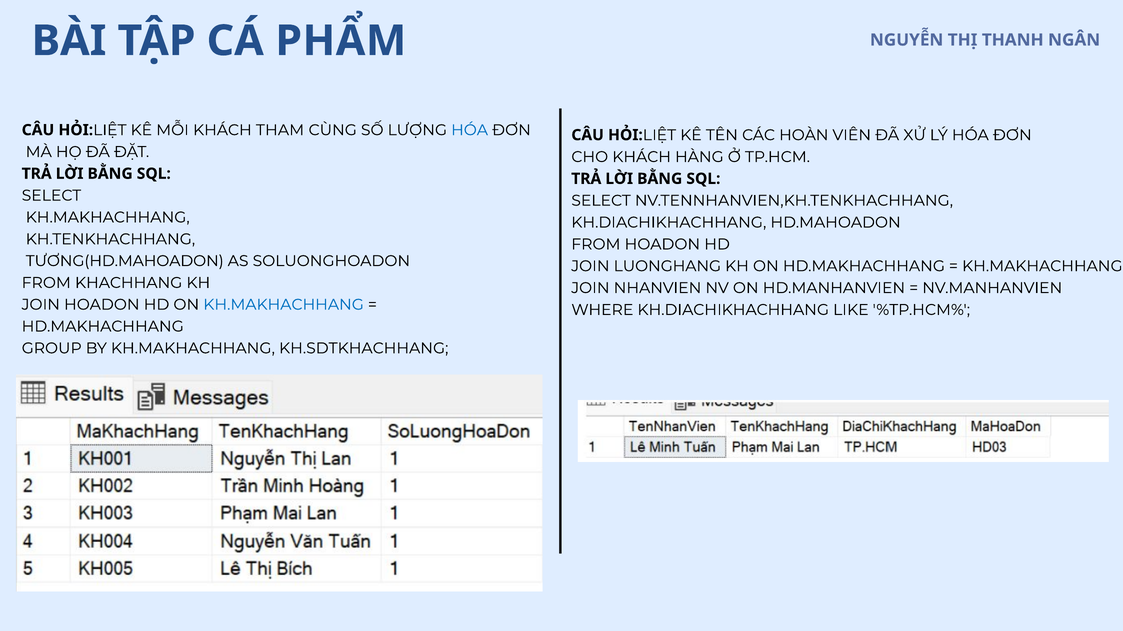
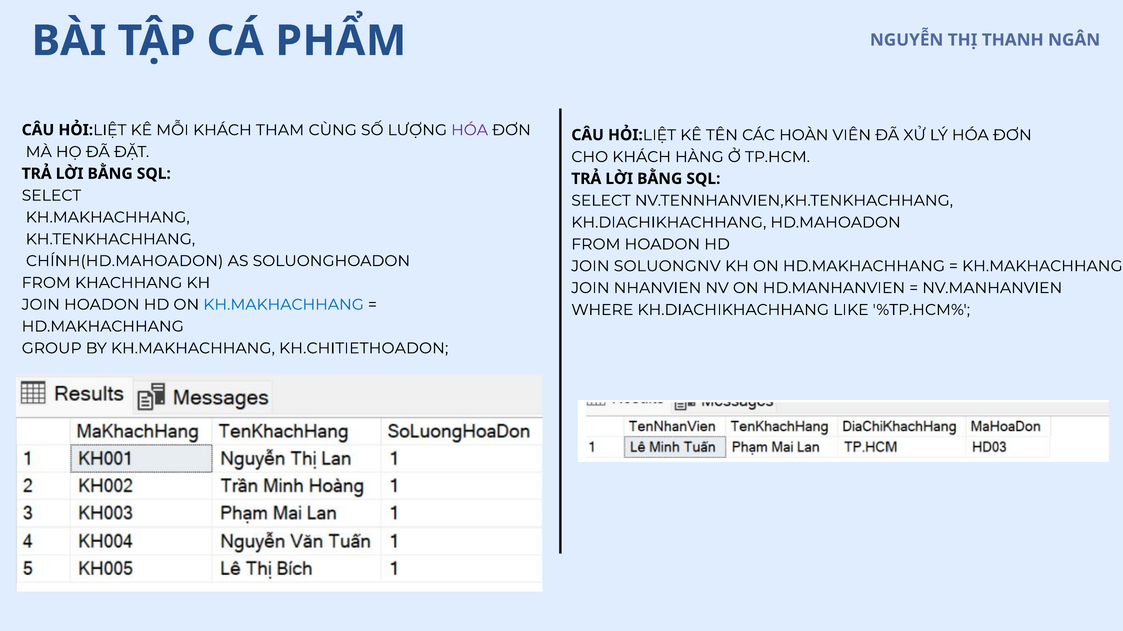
HÓA at (470, 130) colour: blue -> purple
TƯƠNG(HD.MAHOADON: TƯƠNG(HD.MAHOADON -> CHÍNH(HD.MAHOADON
LUONGHANG: LUONGHANG -> SOLUONGNV
KH.SDTKHACHHANG: KH.SDTKHACHHANG -> KH.CHITIETHOADON
